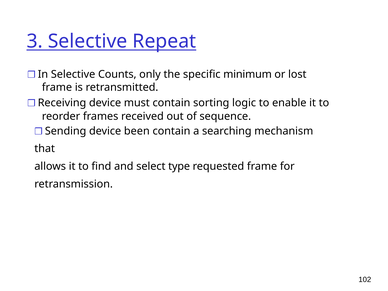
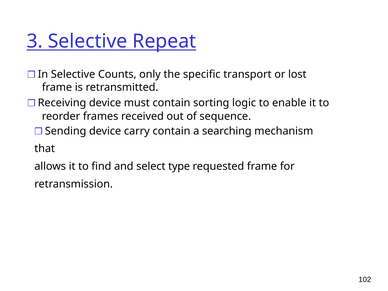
minimum: minimum -> transport
been: been -> carry
